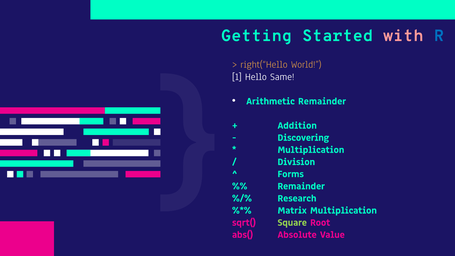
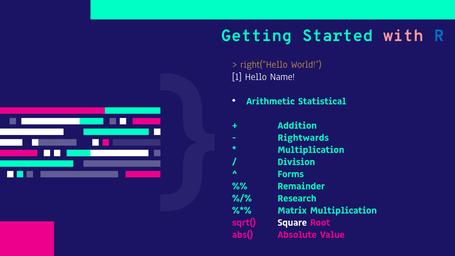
Same: Same -> Name
Arithmetic Remainder: Remainder -> Statistical
Discovering: Discovering -> Rightwards
Square colour: light green -> white
